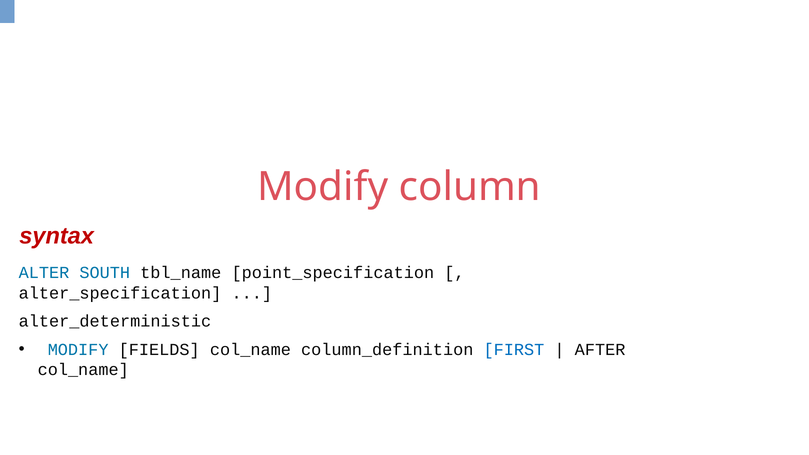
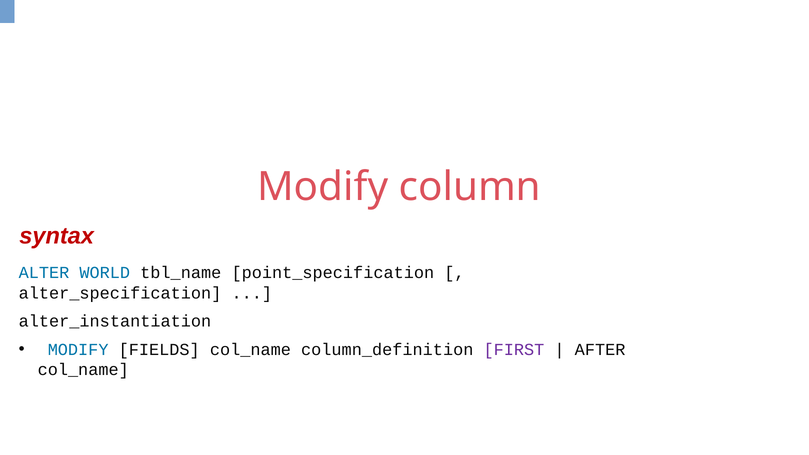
SOUTH: SOUTH -> WORLD
alter_deterministic: alter_deterministic -> alter_instantiation
FIRST colour: blue -> purple
